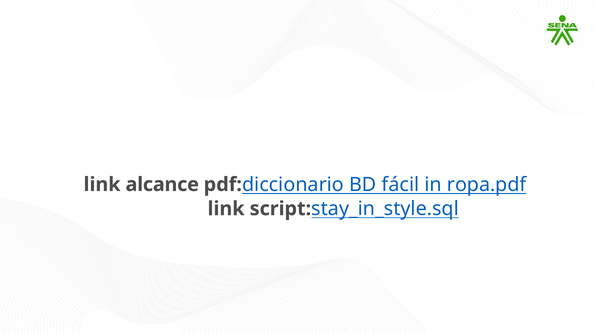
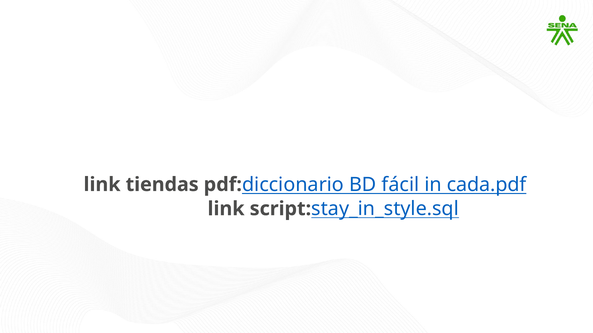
alcance: alcance -> tiendas
ropa.pdf: ropa.pdf -> cada.pdf
